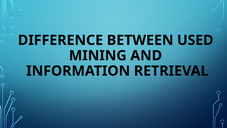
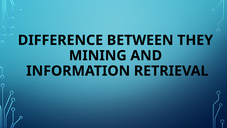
USED: USED -> THEY
